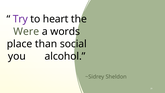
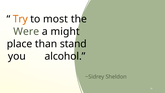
Try colour: purple -> orange
heart: heart -> most
words: words -> might
social: social -> stand
